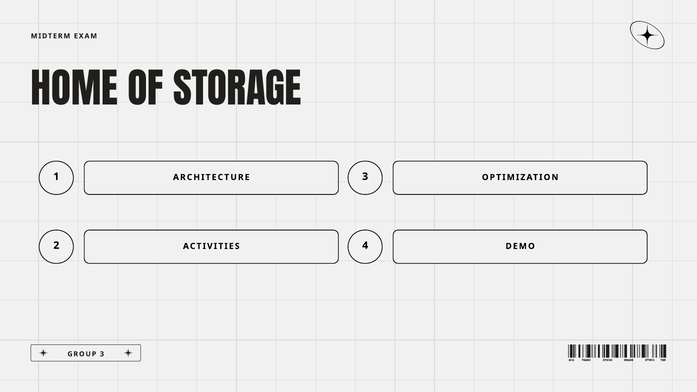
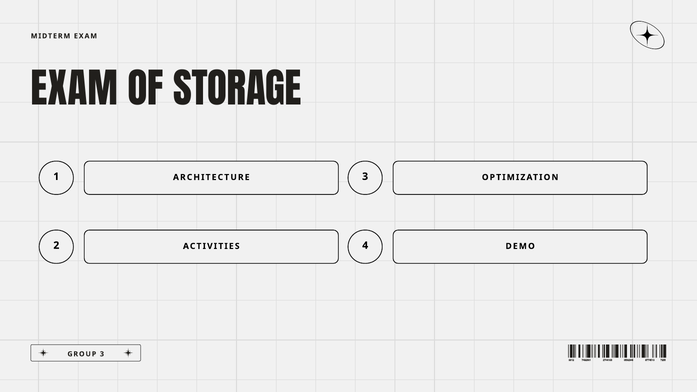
HOME at (75, 91): HOME -> EXAM
